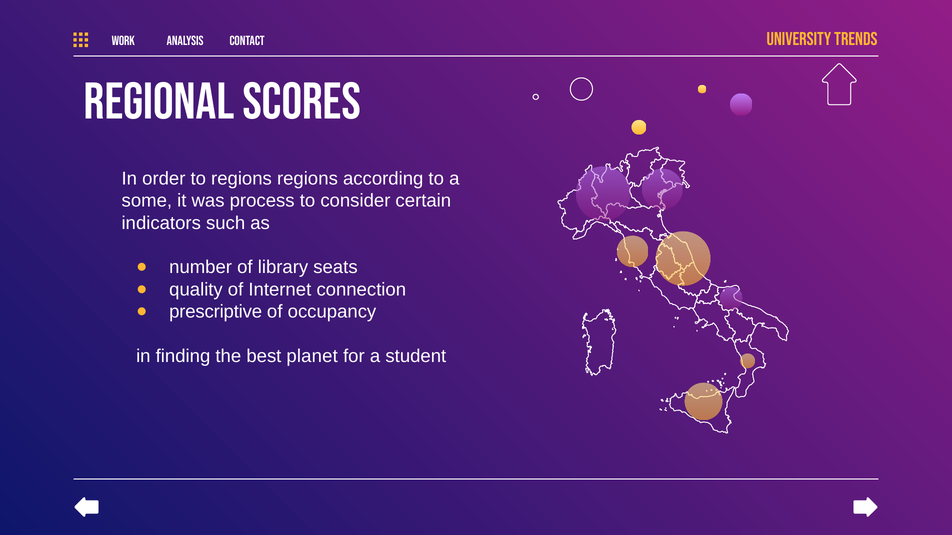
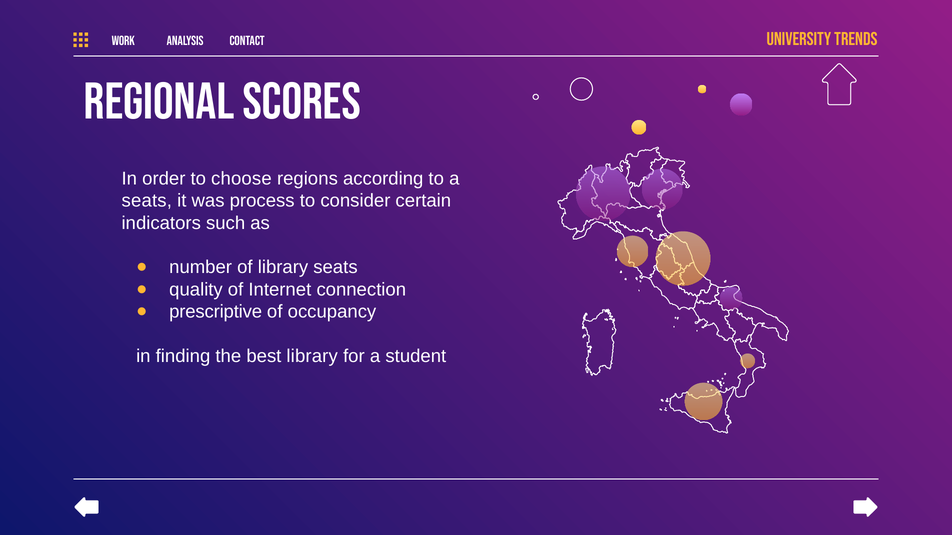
to regions: regions -> choose
some at (147, 201): some -> seats
best planet: planet -> library
